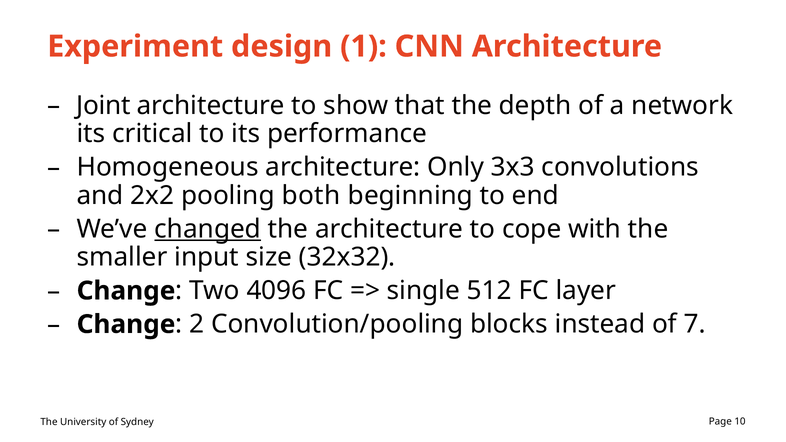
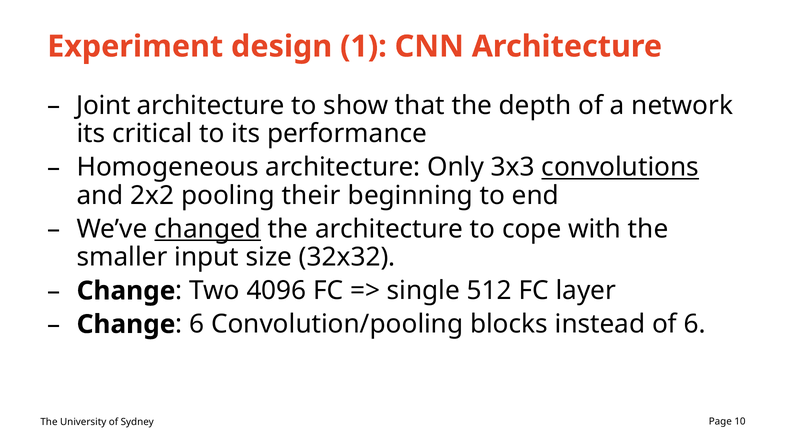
convolutions underline: none -> present
both: both -> their
2 at (197, 324): 2 -> 6
of 7: 7 -> 6
